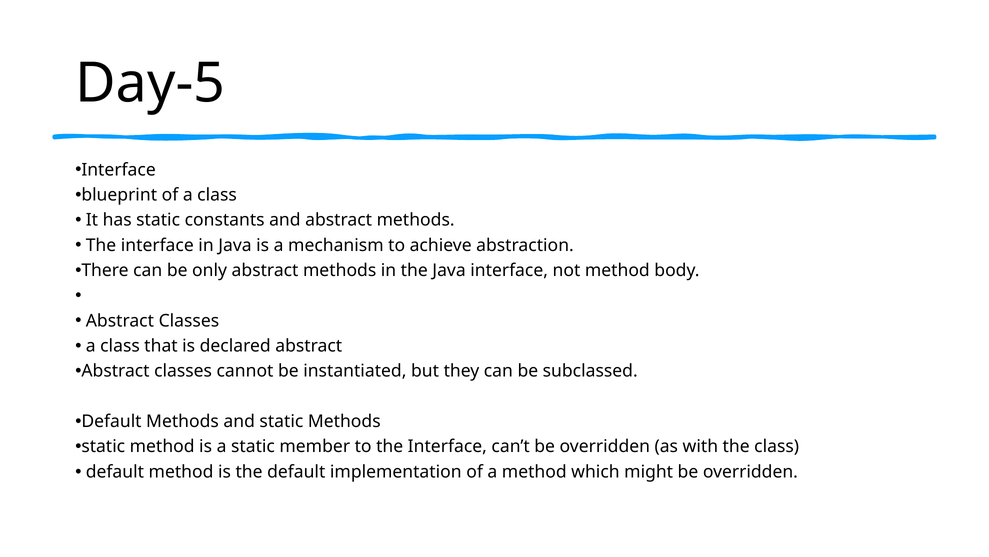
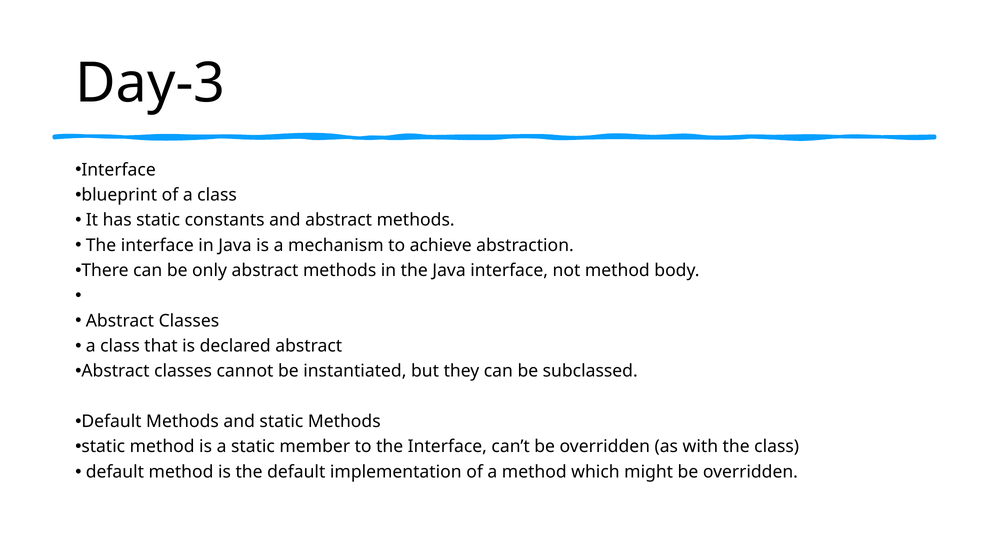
Day-5: Day-5 -> Day-3
